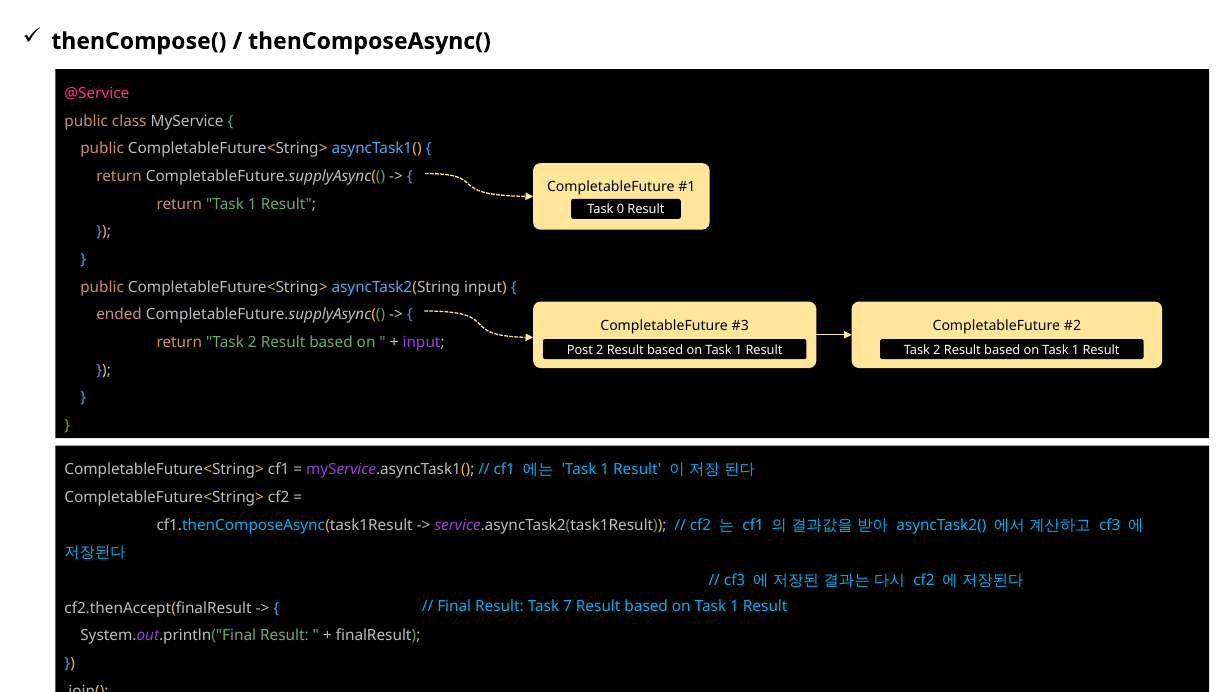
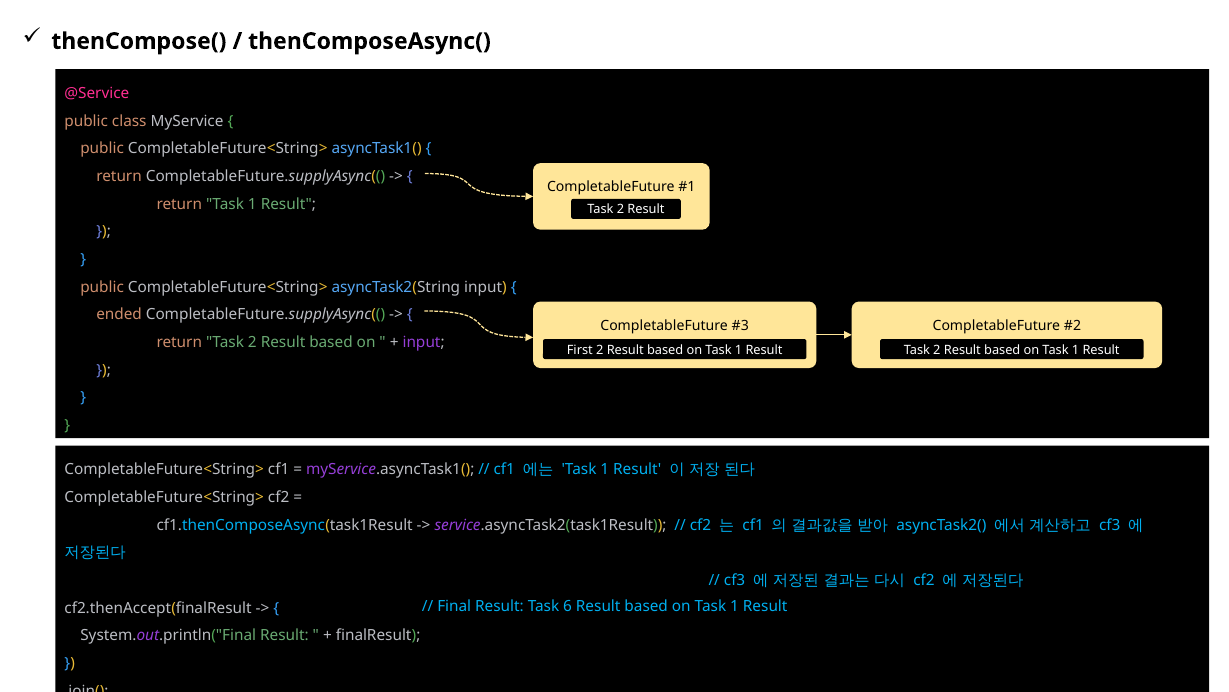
0 at (620, 210): 0 -> 2
Post: Post -> First
7: 7 -> 6
